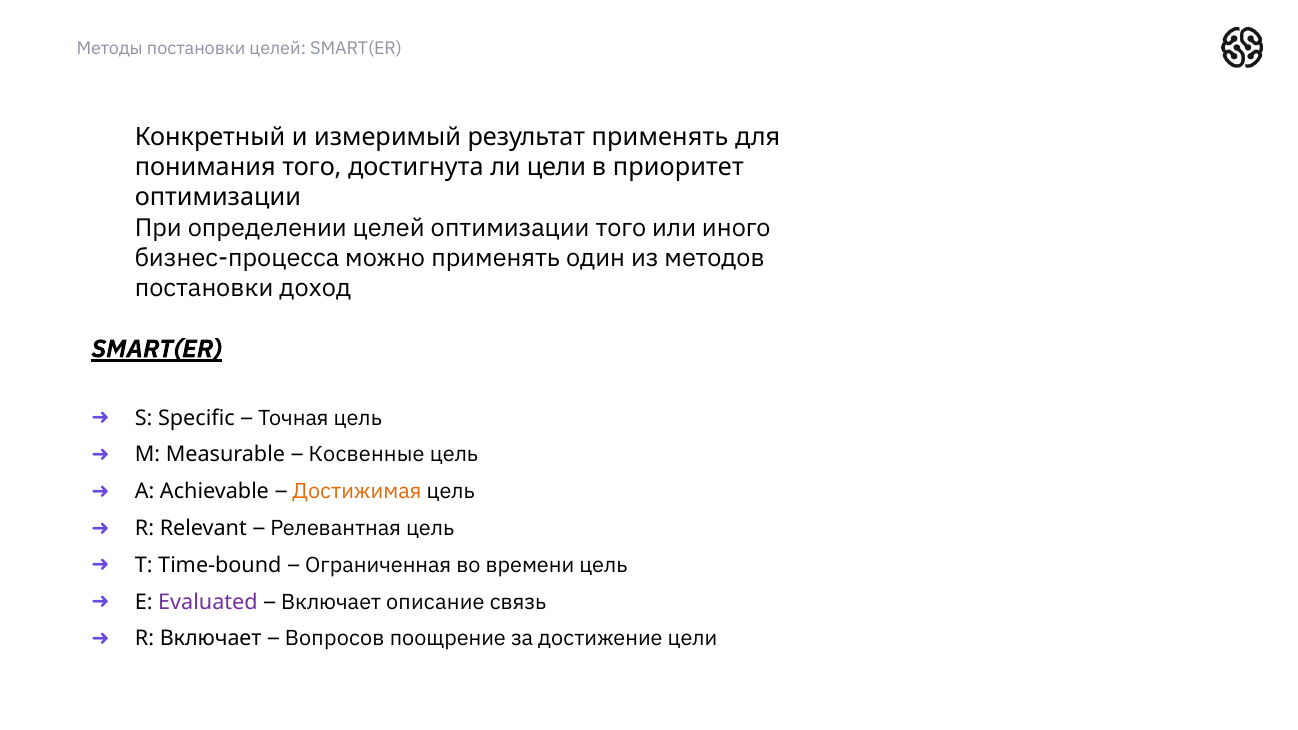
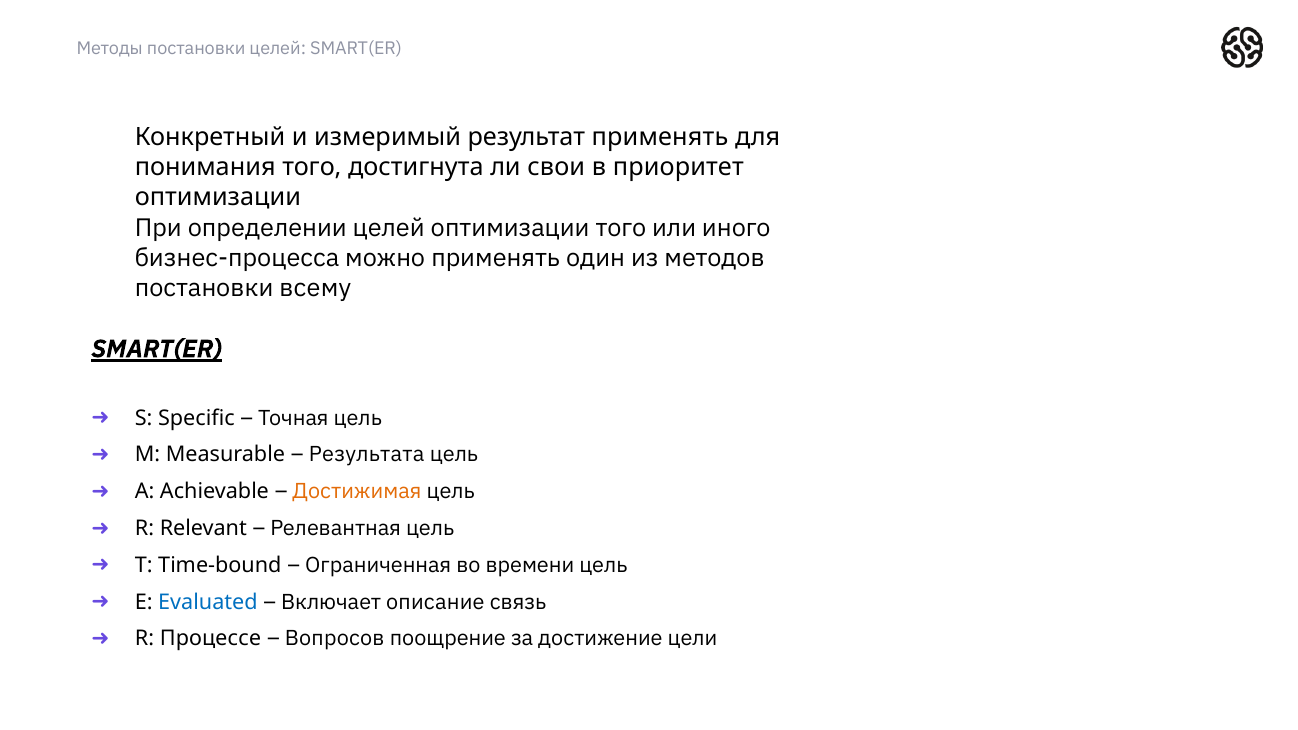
ли цели: цели -> свои
доход: доход -> всему
Косвенные: Косвенные -> Результата
Evaluated colour: purple -> blue
R Включает: Включает -> Процессе
